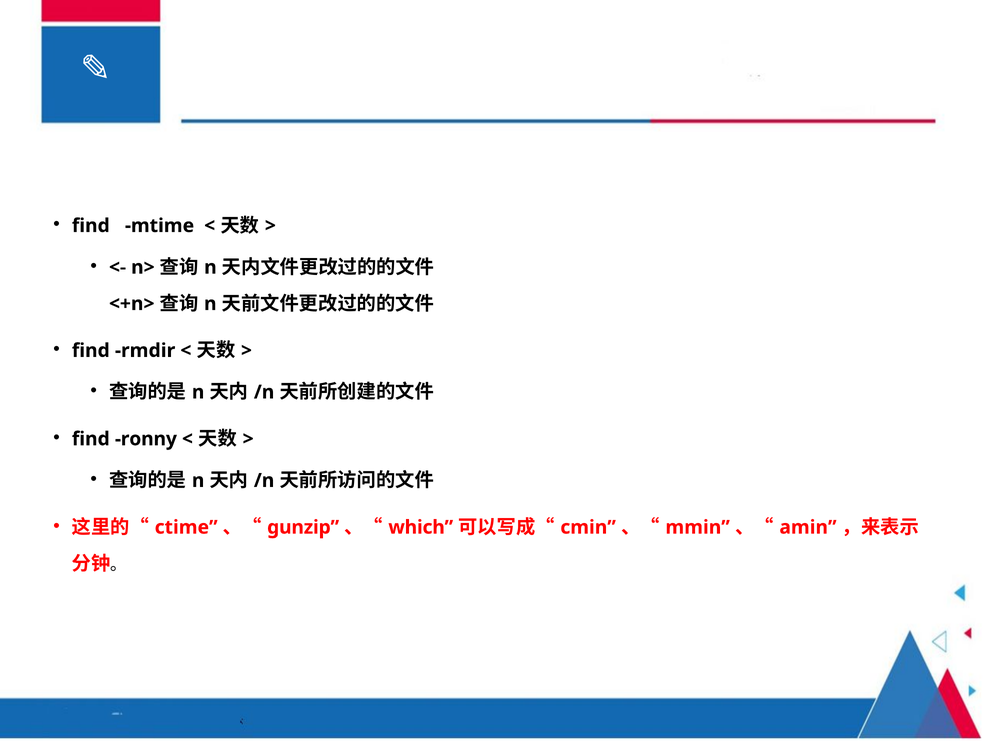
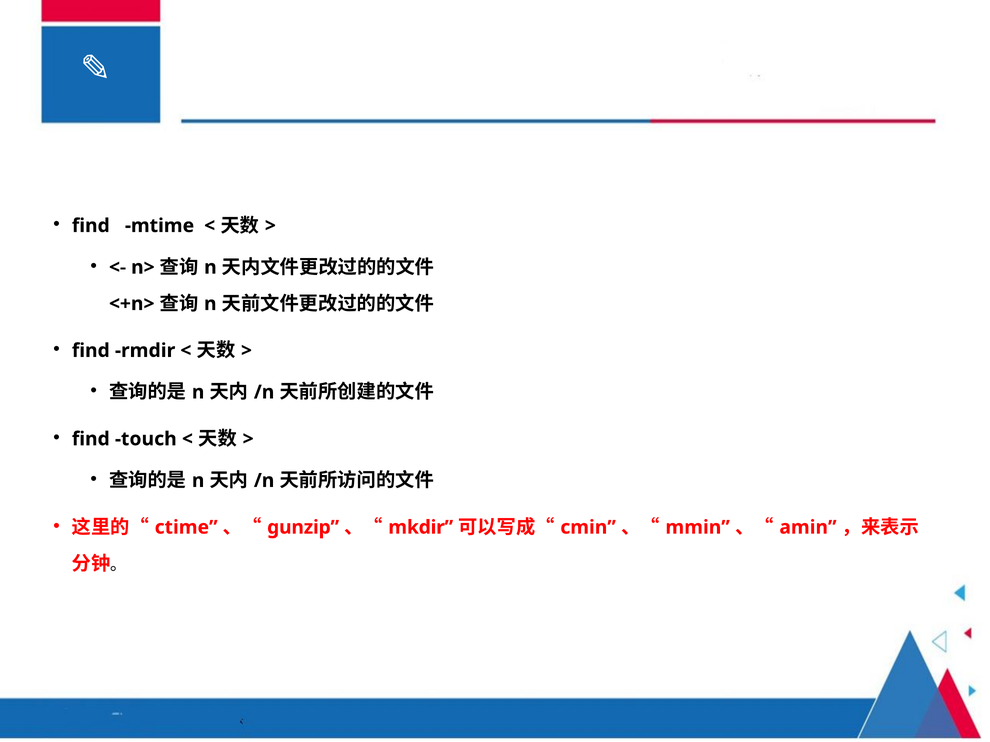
ronny: ronny -> touch
which: which -> mkdir
